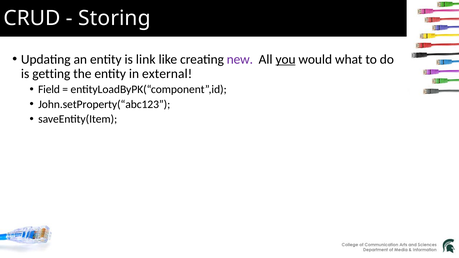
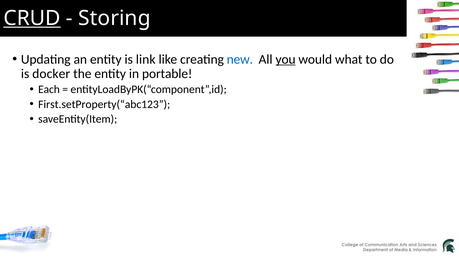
CRUD underline: none -> present
new colour: purple -> blue
getting: getting -> docker
external: external -> portable
Field: Field -> Each
John.setProperty(“abc123: John.setProperty(“abc123 -> First.setProperty(“abc123
